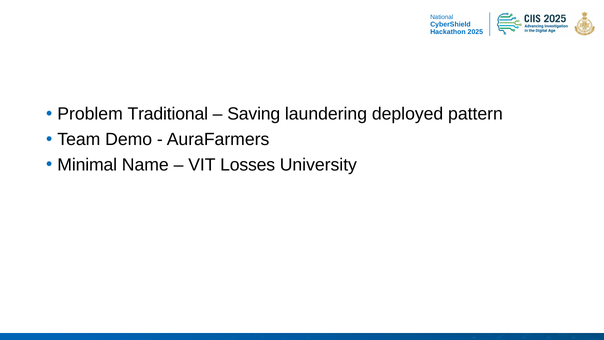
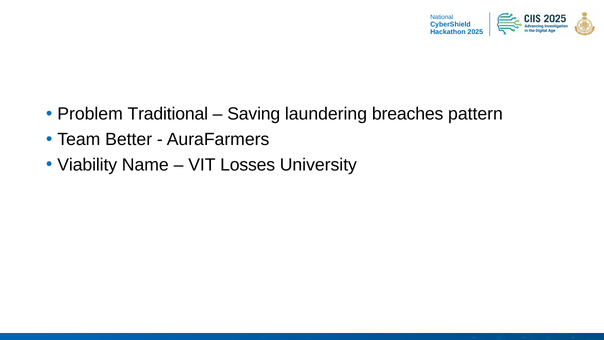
deployed: deployed -> breaches
Demo: Demo -> Better
Minimal: Minimal -> Viability
